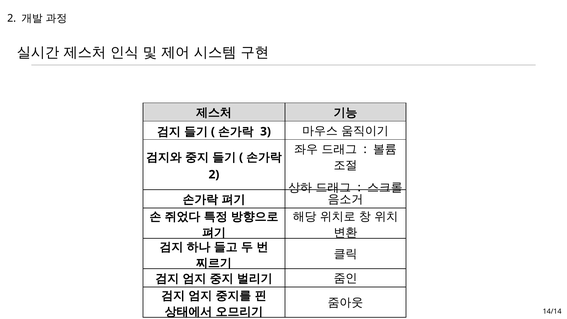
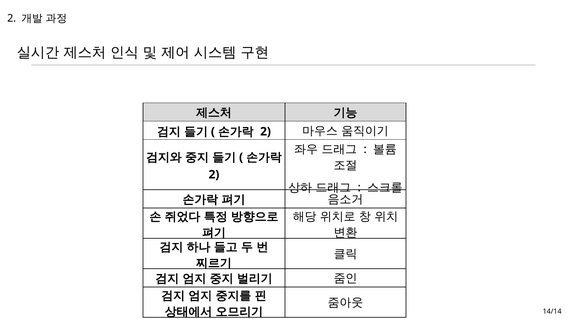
3 at (266, 132): 3 -> 2
